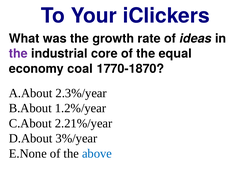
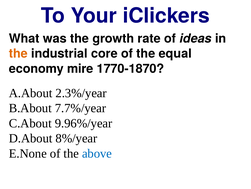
the at (18, 53) colour: purple -> orange
coal: coal -> mire
1.2%/year: 1.2%/year -> 7.7%/year
2.21%/year: 2.21%/year -> 9.96%/year
3%/year: 3%/year -> 8%/year
